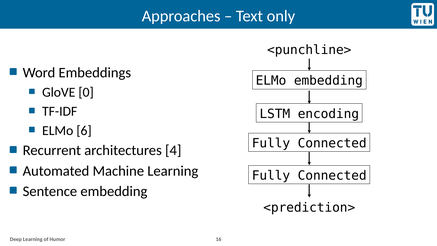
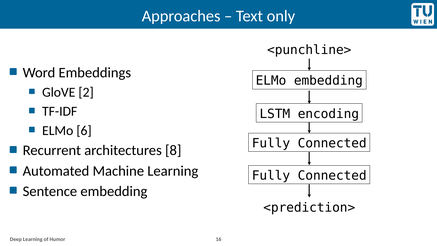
0: 0 -> 2
4: 4 -> 8
